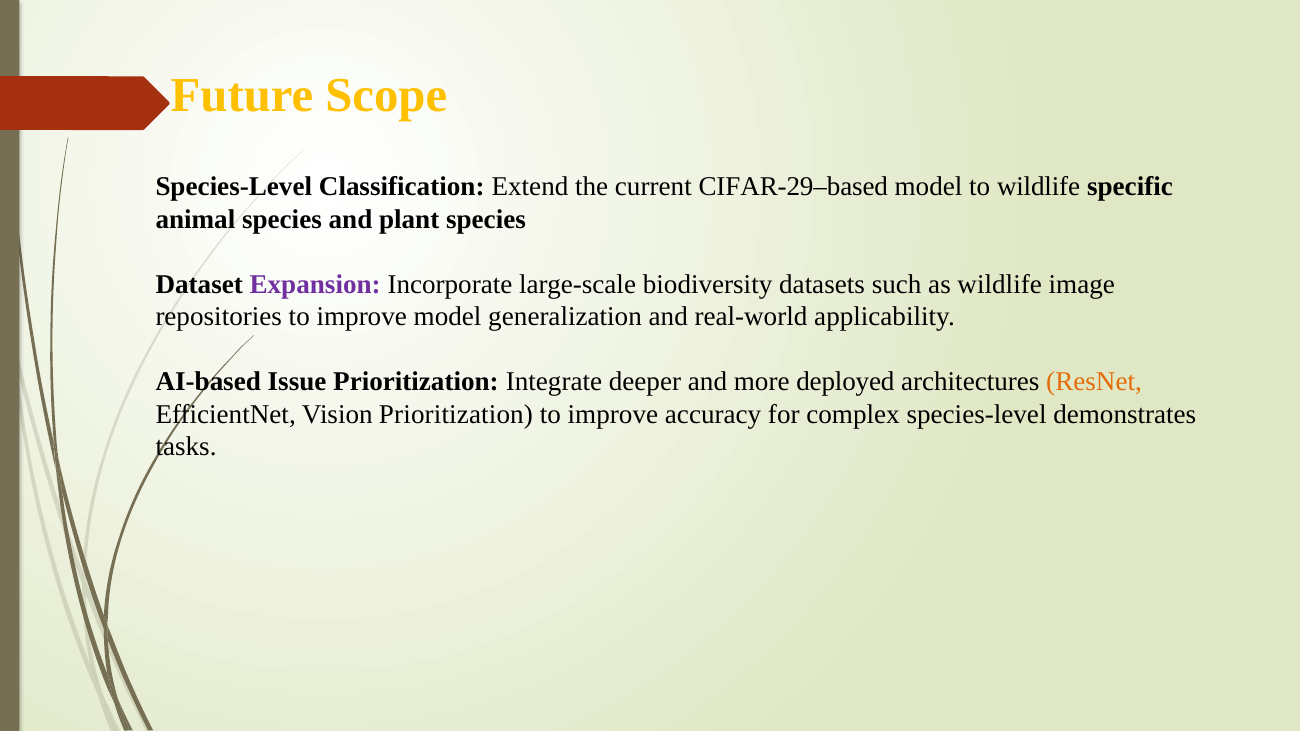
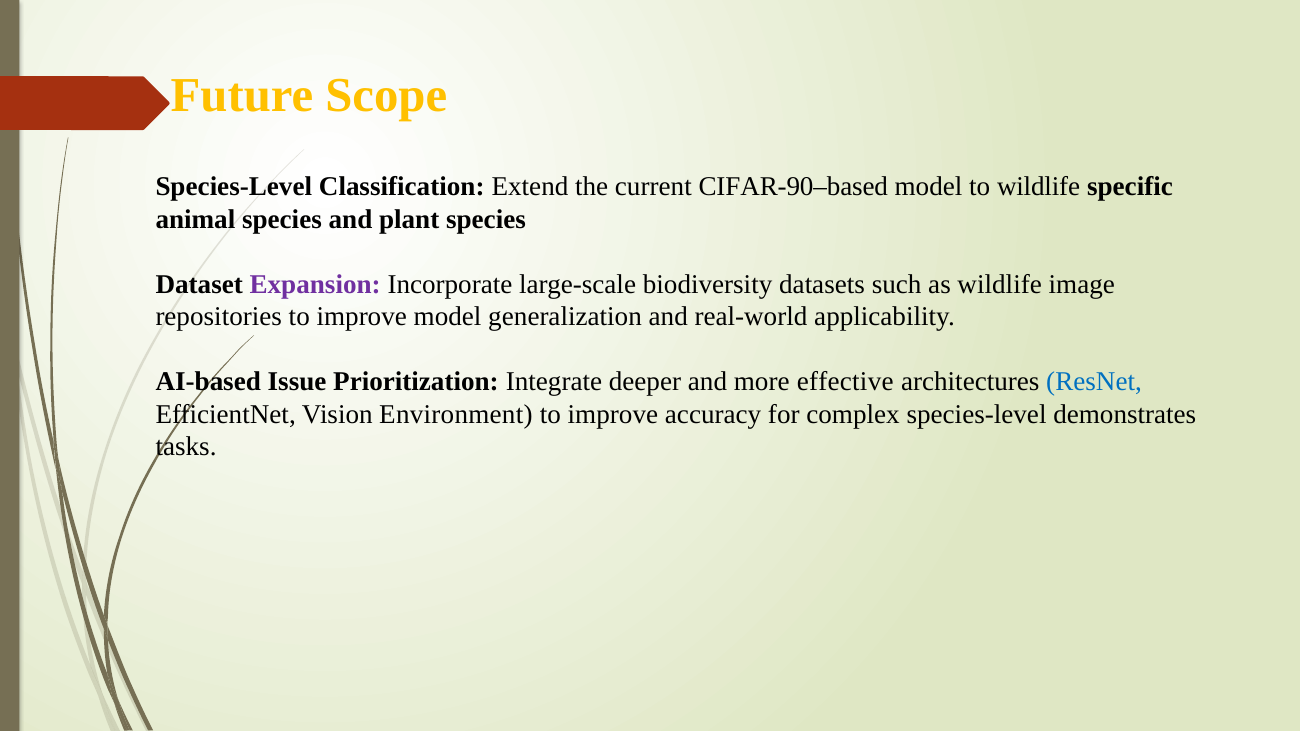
CIFAR-29–based: CIFAR-29–based -> CIFAR-90–based
deployed: deployed -> effective
ResNet colour: orange -> blue
Vision Prioritization: Prioritization -> Environment
